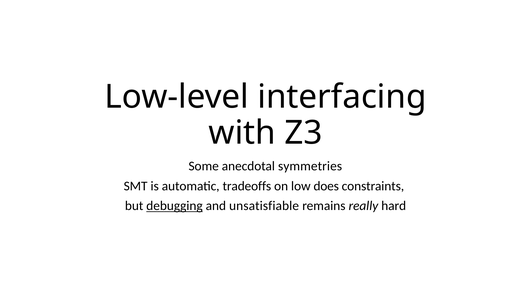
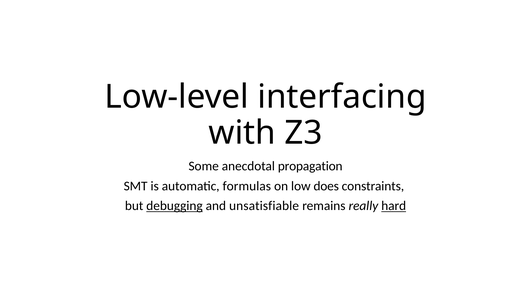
symmetries: symmetries -> propagation
tradeoffs: tradeoffs -> formulas
hard underline: none -> present
